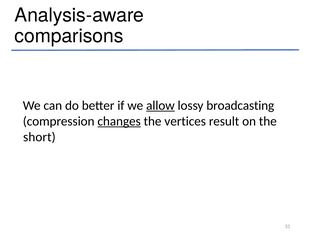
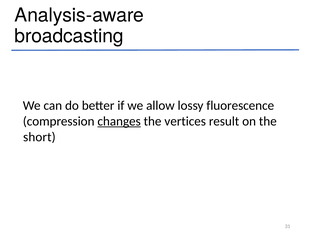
comparisons: comparisons -> broadcasting
allow underline: present -> none
broadcasting: broadcasting -> fluorescence
